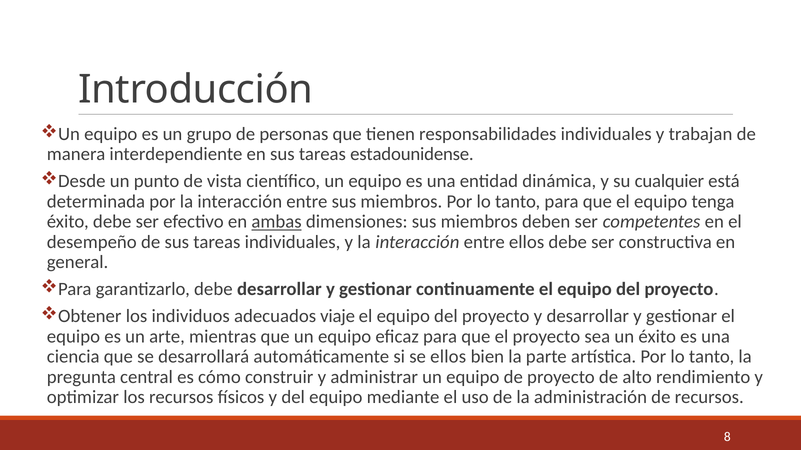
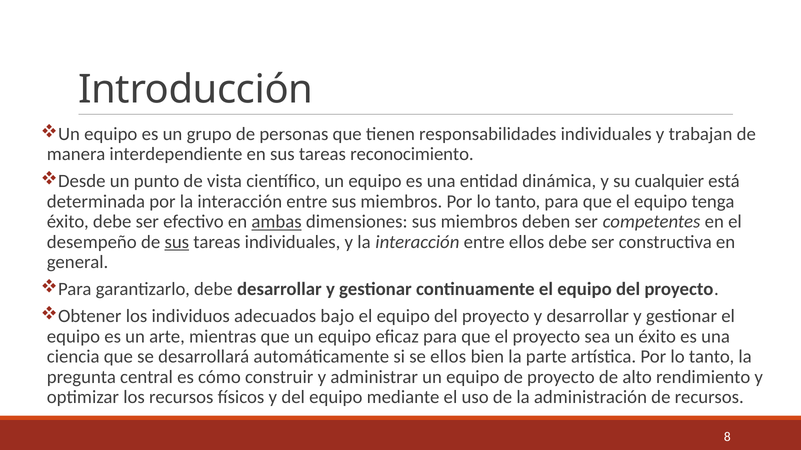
estadounidense: estadounidense -> reconocimiento
sus at (177, 242) underline: none -> present
viaje: viaje -> bajo
